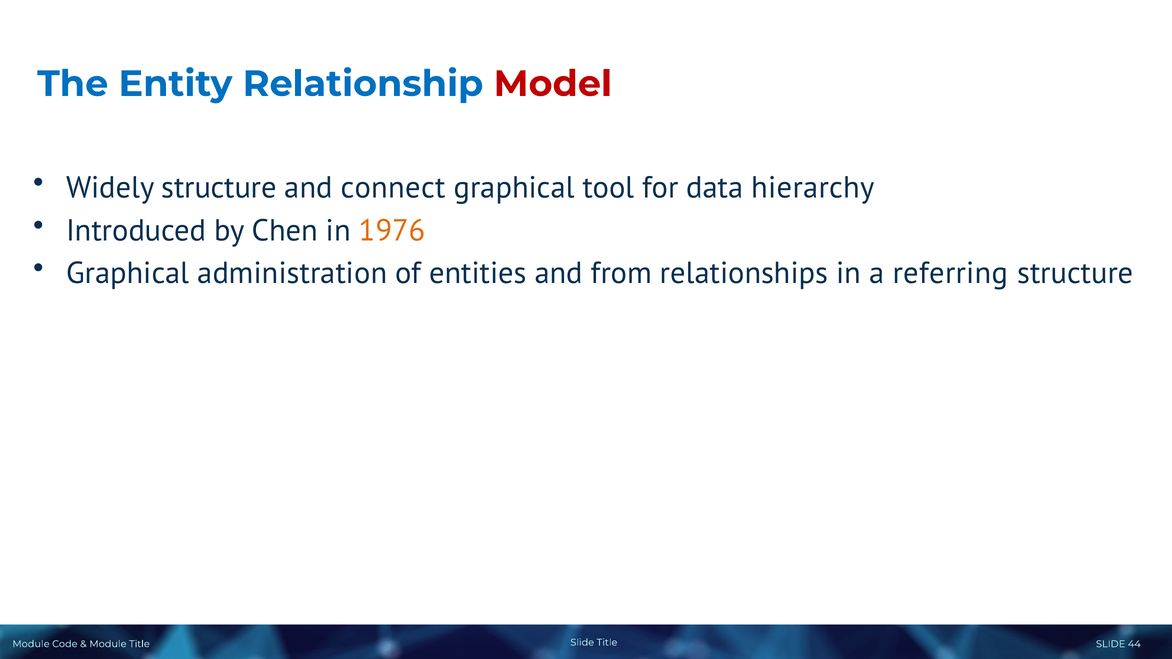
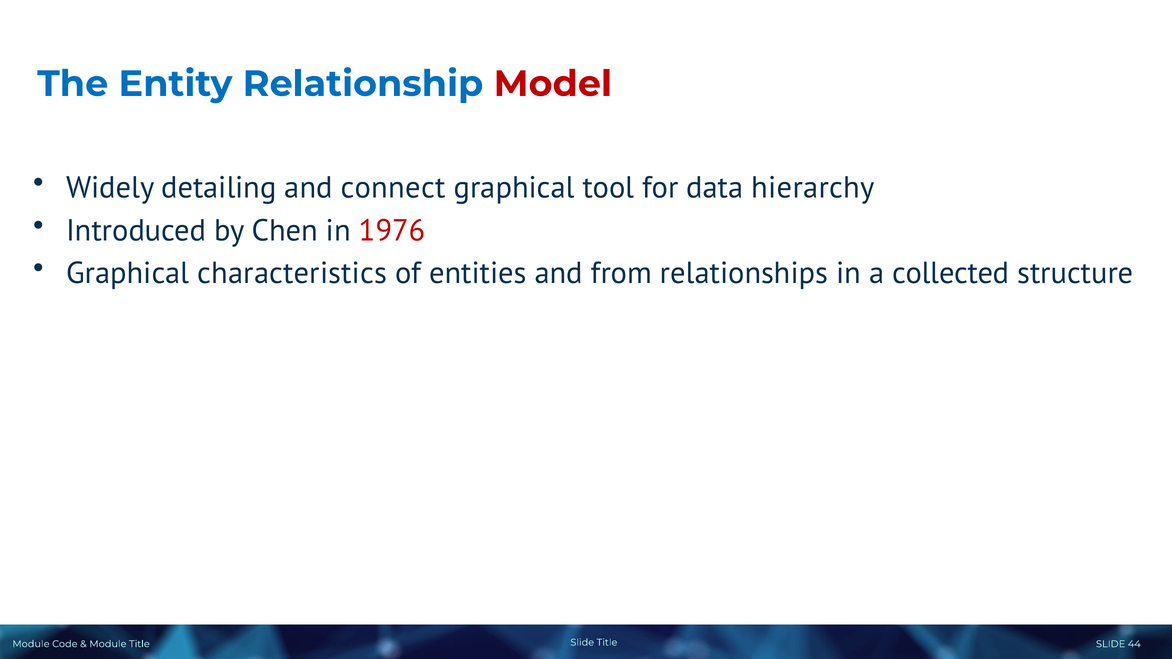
Widely structure: structure -> detailing
1976 colour: orange -> red
administration: administration -> characteristics
referring: referring -> collected
